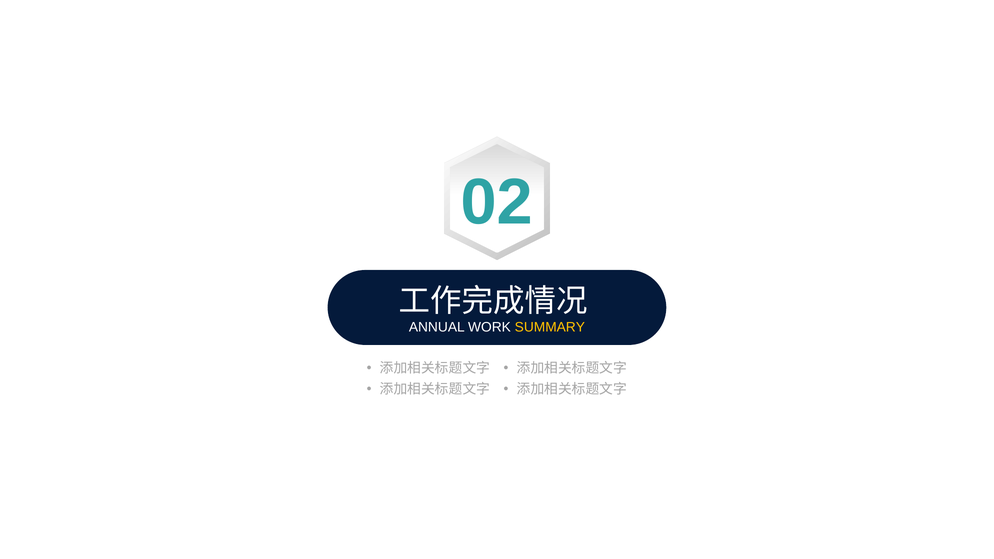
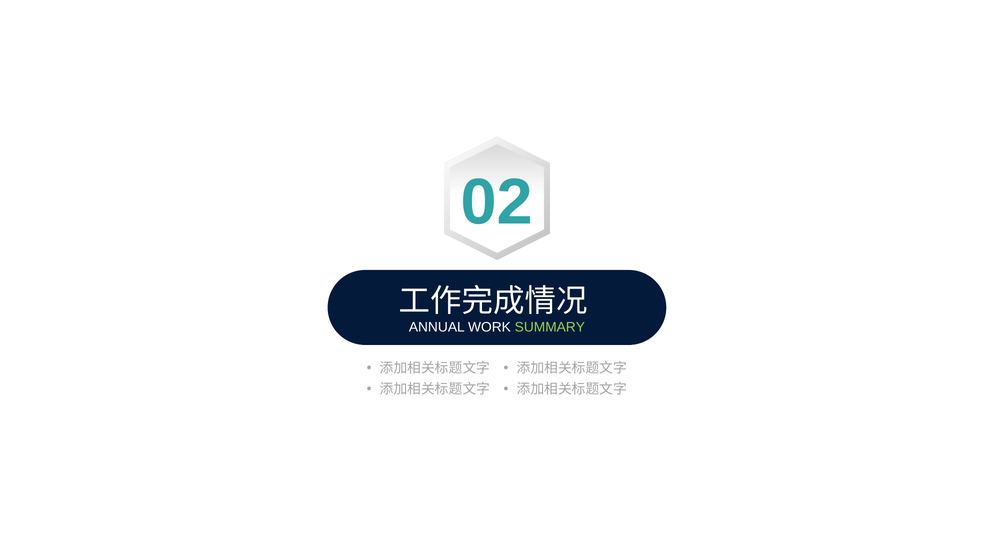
SUMMARY colour: yellow -> light green
